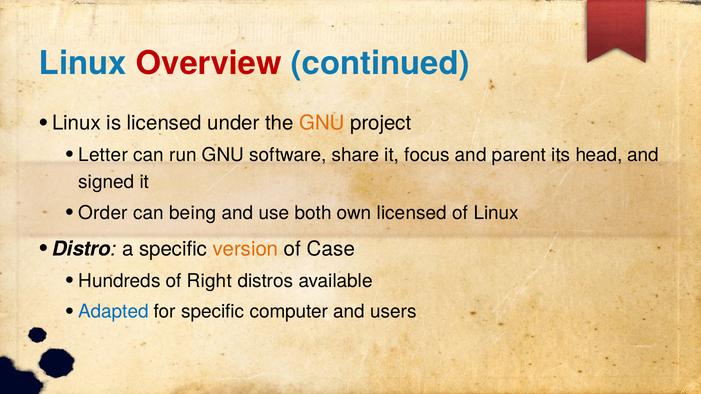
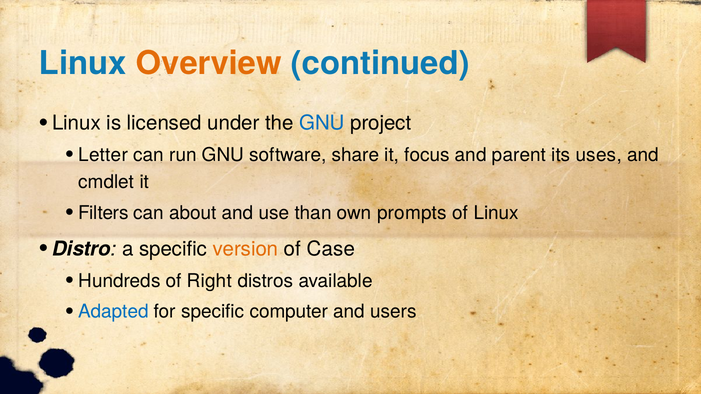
Overview colour: red -> orange
GNU at (322, 123) colour: orange -> blue
head: head -> uses
signed: signed -> cmdlet
Order: Order -> Filters
being: being -> about
both: both -> than
own licensed: licensed -> prompts
